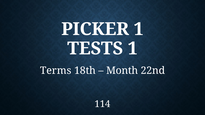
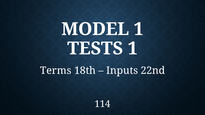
PICKER: PICKER -> MODEL
Month: Month -> Inputs
